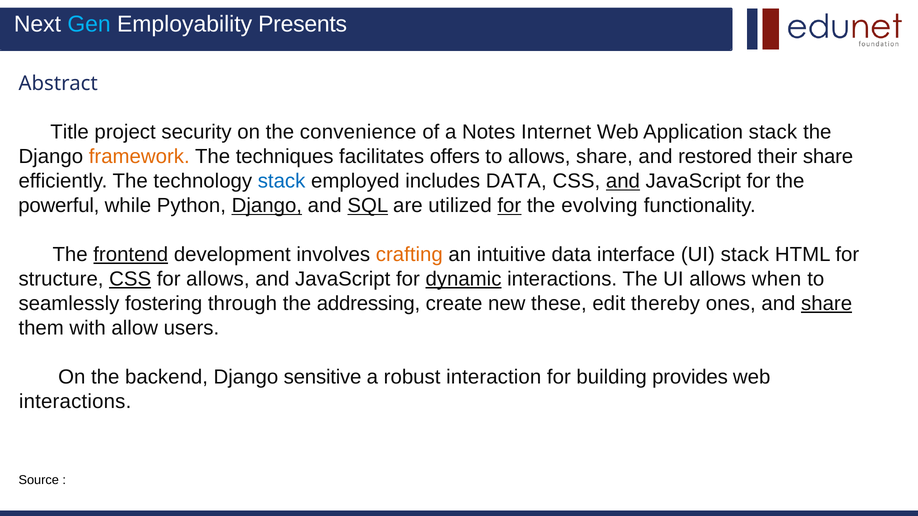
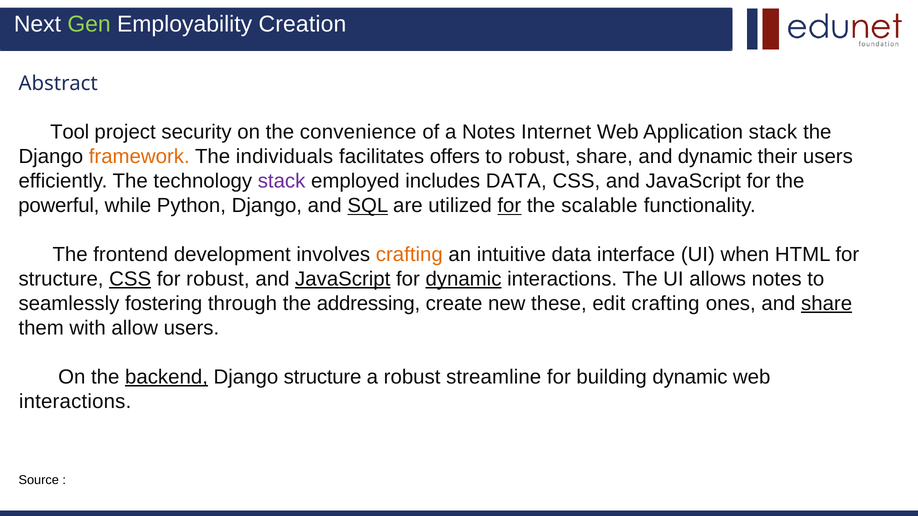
Gen colour: light blue -> light green
Presents: Presents -> Creation
Title: Title -> Tool
techniques: techniques -> individuals
to allows: allows -> robust
and restored: restored -> dynamic
their share: share -> users
stack at (282, 181) colour: blue -> purple
and at (623, 181) underline: present -> none
Django at (267, 206) underline: present -> none
evolving: evolving -> scalable
frontend underline: present -> none
UI stack: stack -> when
for allows: allows -> robust
JavaScript at (343, 279) underline: none -> present
allows when: when -> notes
edit thereby: thereby -> crafting
backend underline: none -> present
Django sensitive: sensitive -> structure
interaction: interaction -> streamline
building provides: provides -> dynamic
